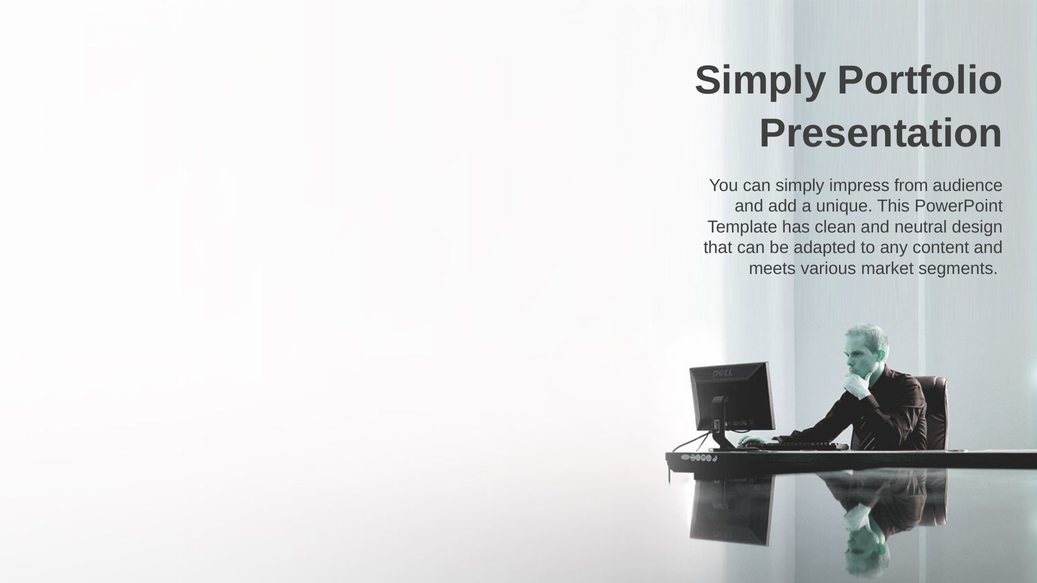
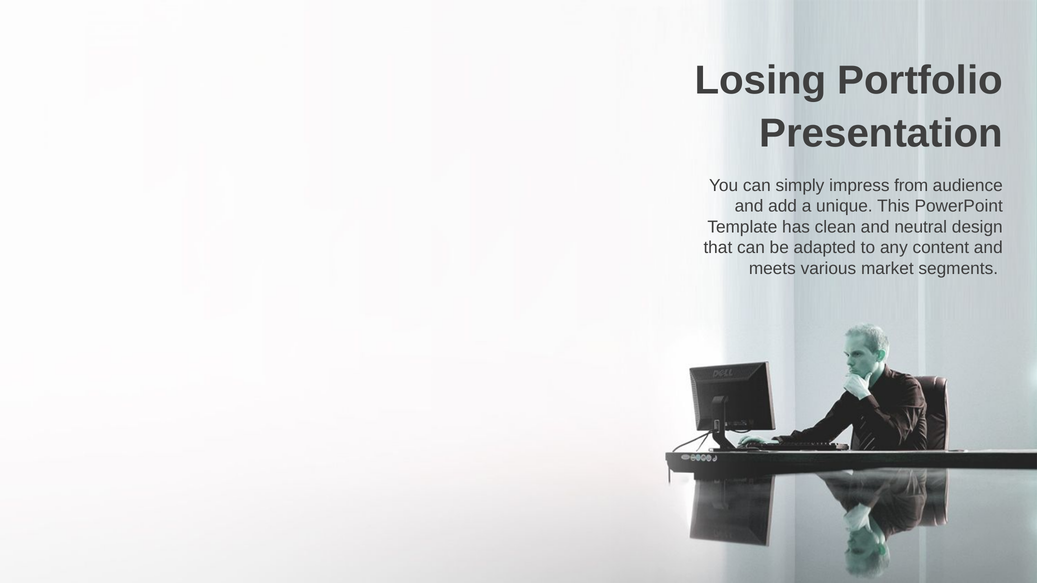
Simply at (761, 80): Simply -> Losing
